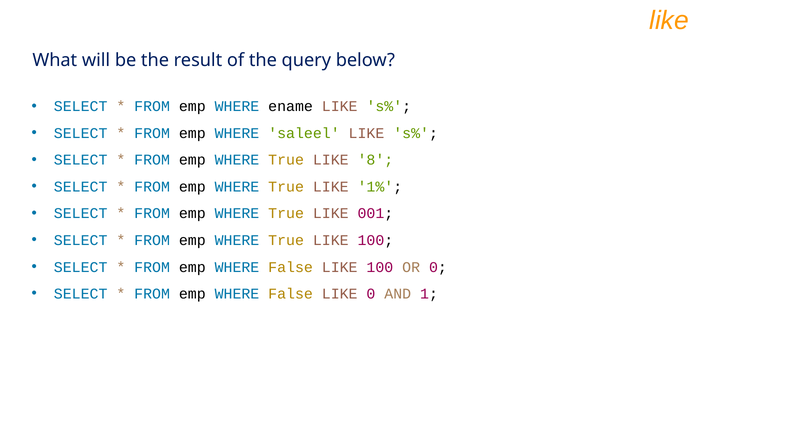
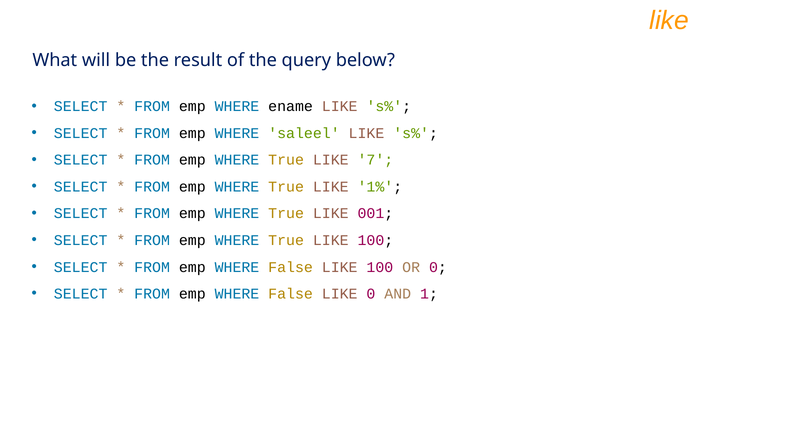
8: 8 -> 7
